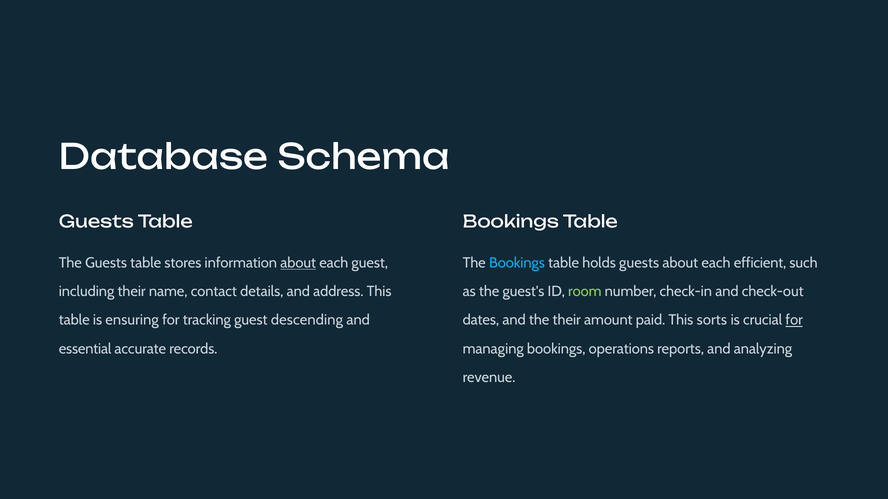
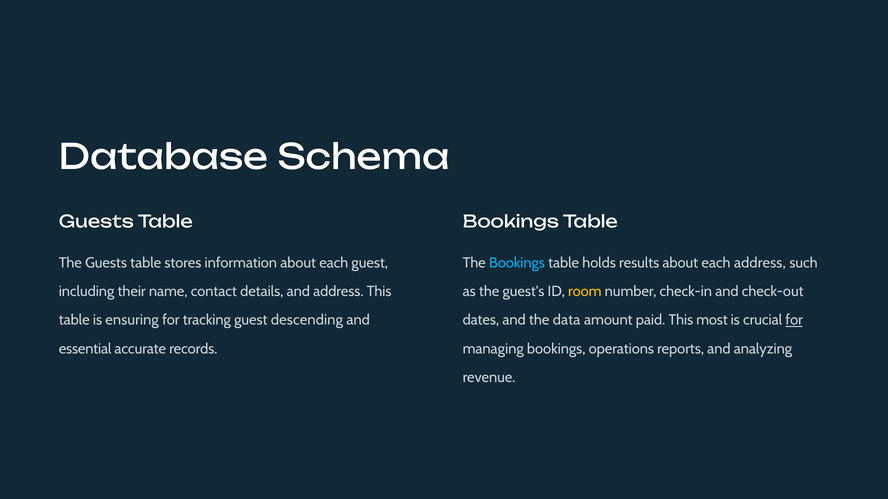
about at (298, 263) underline: present -> none
holds guests: guests -> results
each efficient: efficient -> address
room colour: light green -> yellow
the their: their -> data
sorts: sorts -> most
